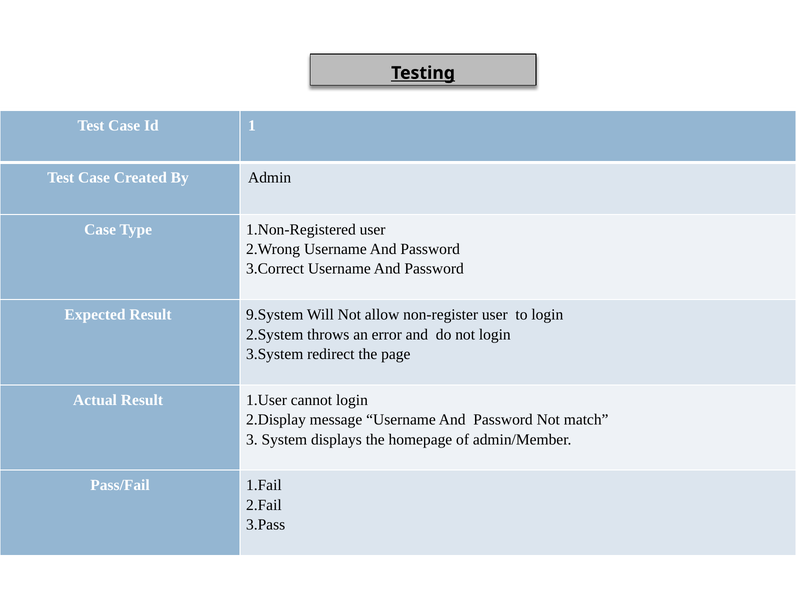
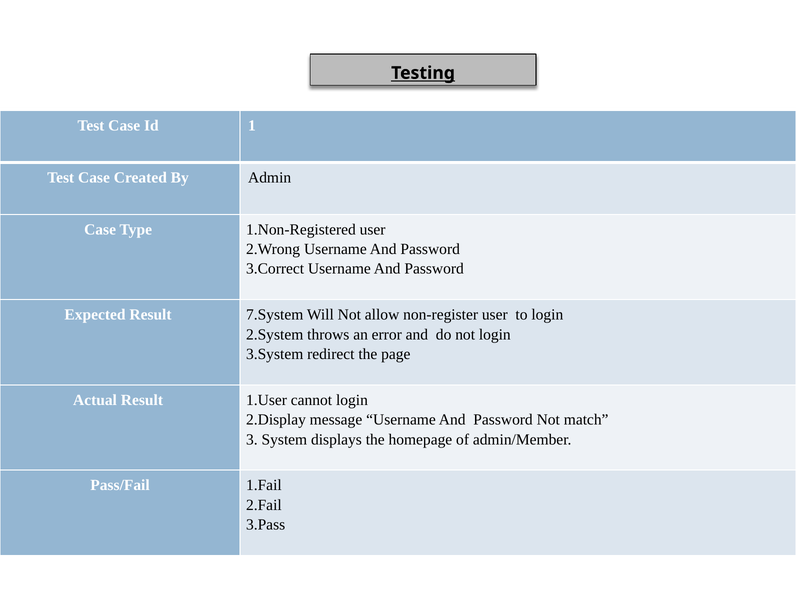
9.System: 9.System -> 7.System
